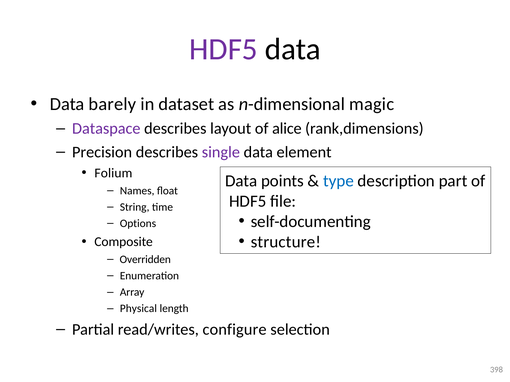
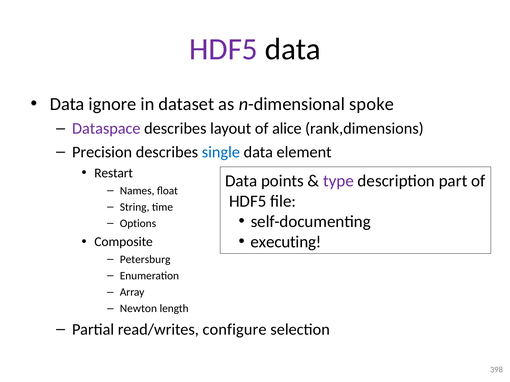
barely: barely -> ignore
magic: magic -> spoke
single colour: purple -> blue
Folium: Folium -> Restart
type colour: blue -> purple
structure: structure -> executing
Overridden: Overridden -> Petersburg
Physical: Physical -> Newton
